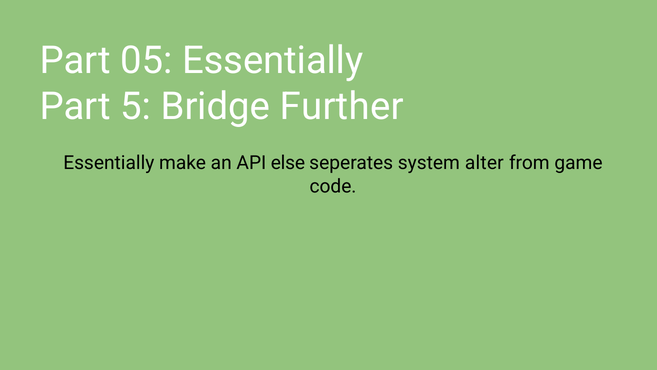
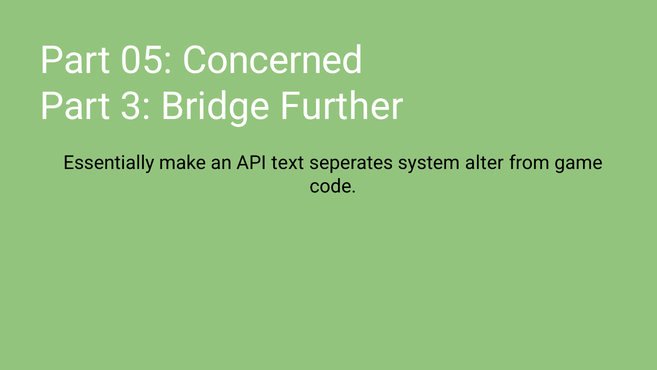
05 Essentially: Essentially -> Concerned
5: 5 -> 3
else: else -> text
